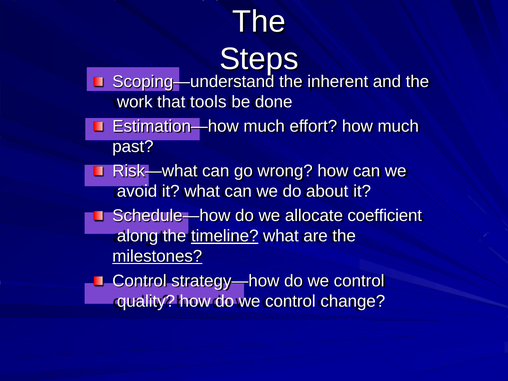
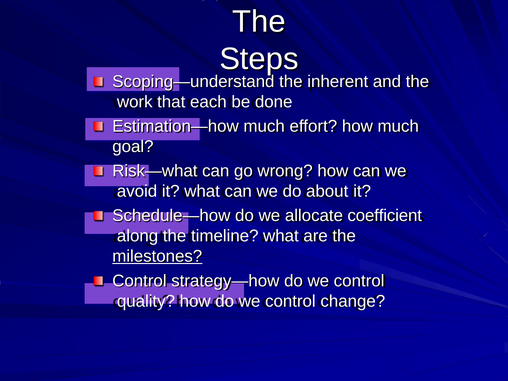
tools: tools -> each
past: past -> goal
timeline underline: present -> none
